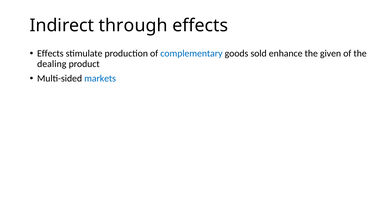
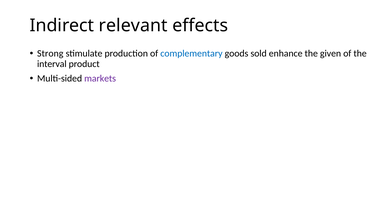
through: through -> relevant
Effects at (50, 54): Effects -> Strong
dealing: dealing -> interval
markets colour: blue -> purple
